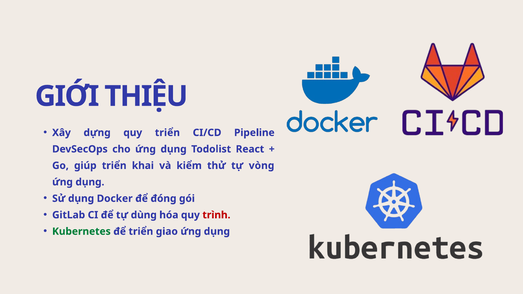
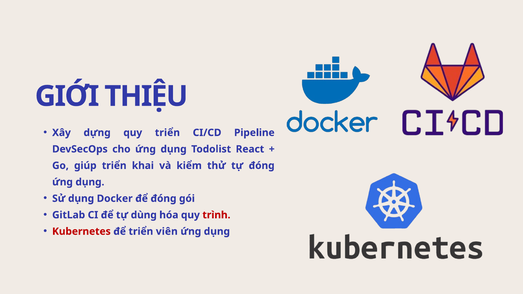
tự vòng: vòng -> đóng
Kubernetes colour: green -> red
giao: giao -> viên
